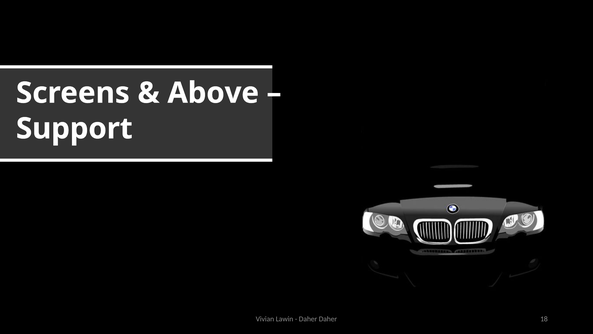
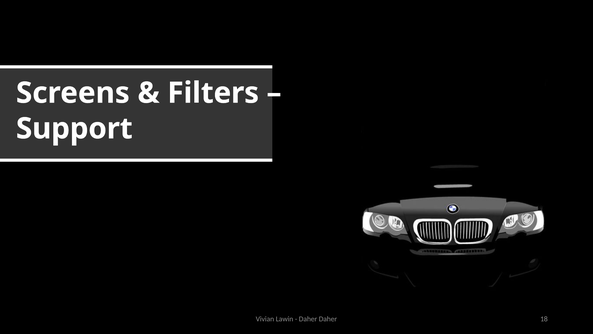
Above: Above -> Filters
